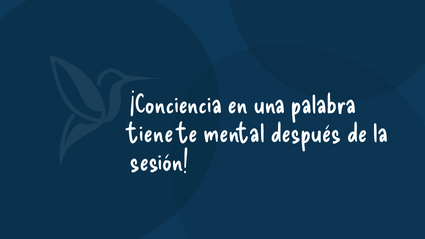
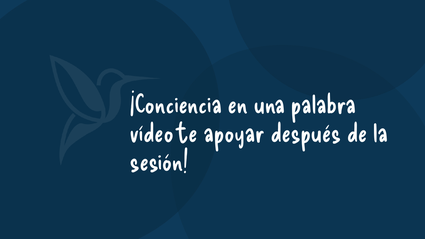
tiene: tiene -> vídeo
mental: mental -> apoyar
